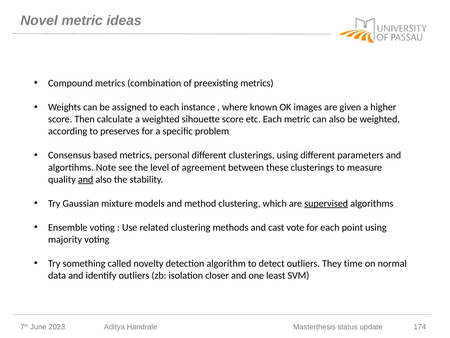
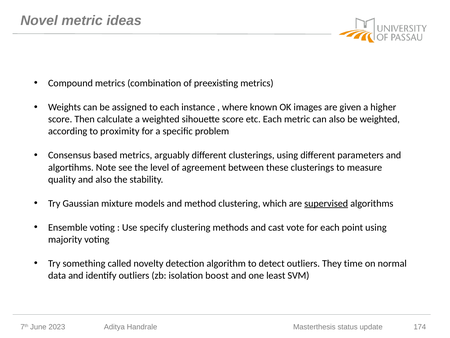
preserves: preserves -> proximity
personal: personal -> arguably
and at (86, 179) underline: present -> none
related: related -> specify
closer: closer -> boost
